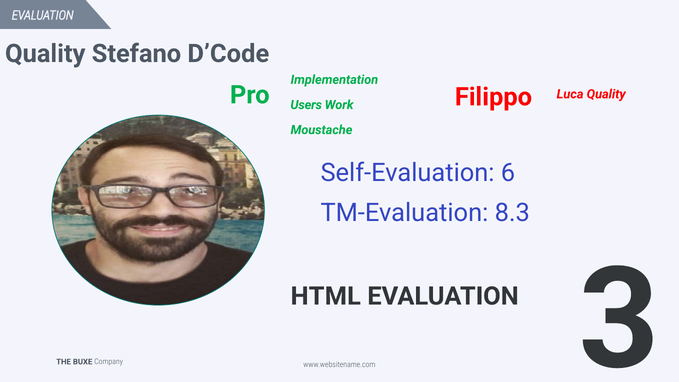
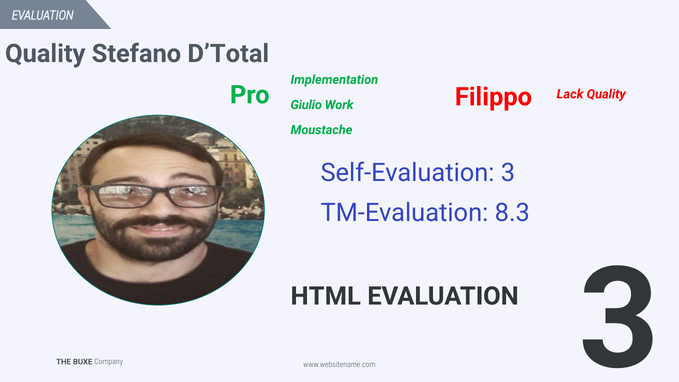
D’Code: D’Code -> D’Total
Luca: Luca -> Lack
Users: Users -> Giulio
Self-Evaluation 6: 6 -> 3
